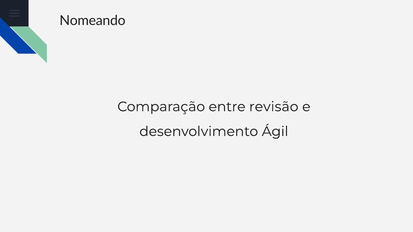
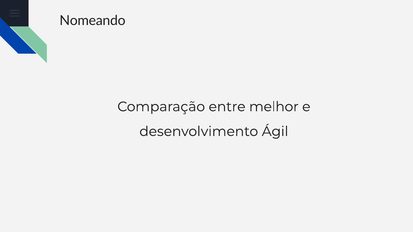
revisão: revisão -> melhor
